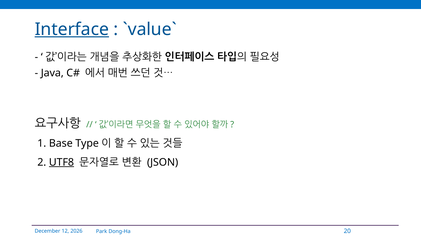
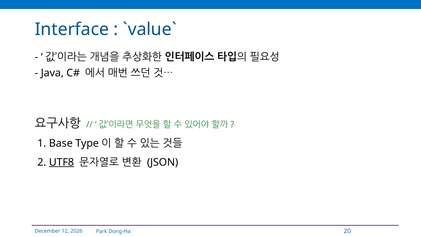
Interface underline: present -> none
